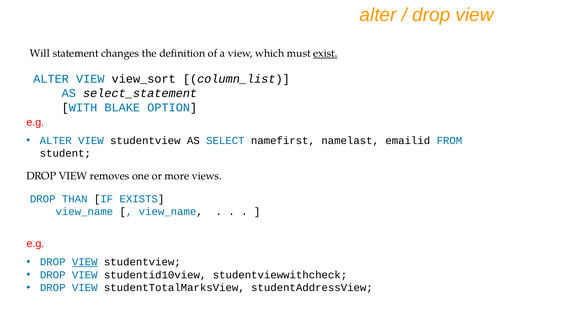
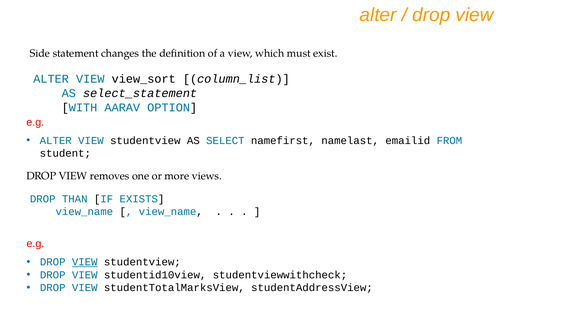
Will: Will -> Side
exist underline: present -> none
BLAKE: BLAKE -> AARAV
